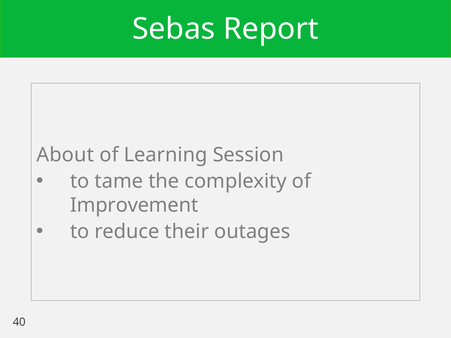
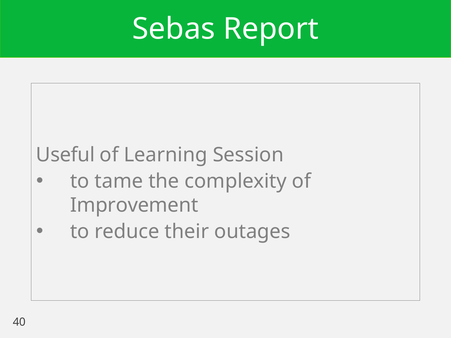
About: About -> Useful
